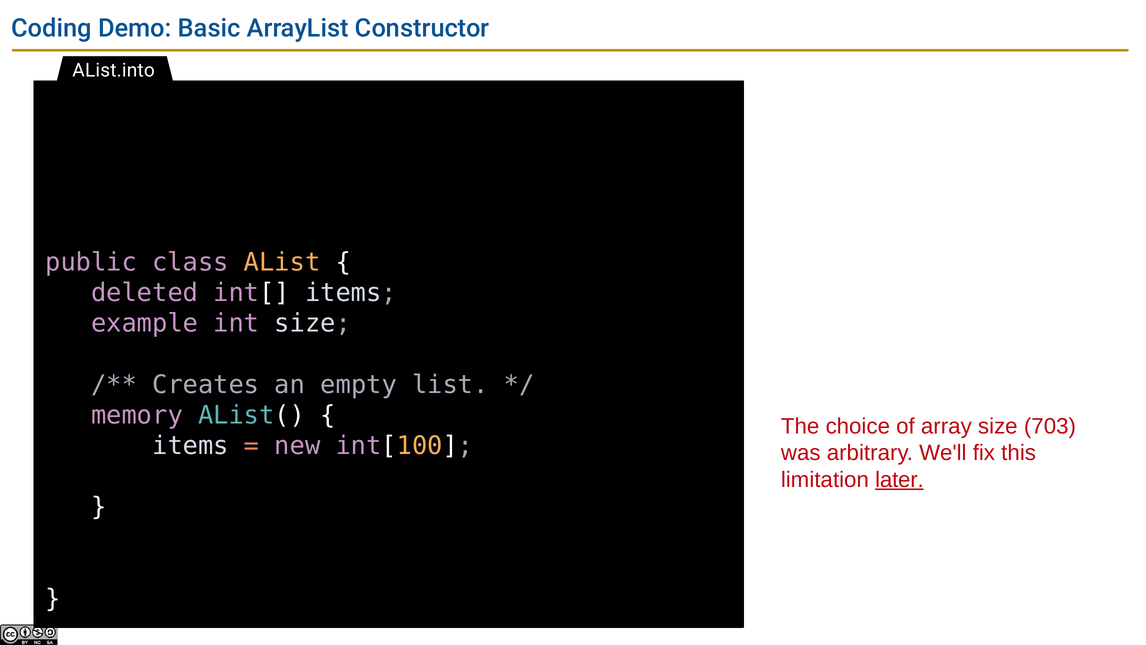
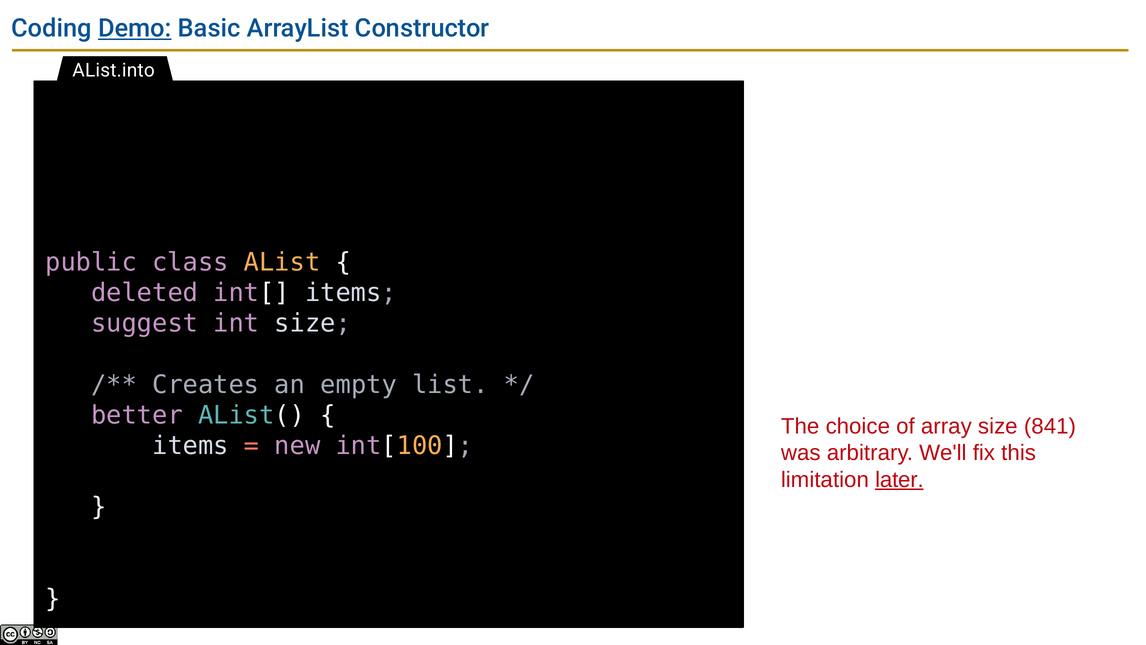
Demo underline: none -> present
example: example -> suggest
memory: memory -> better
703: 703 -> 841
